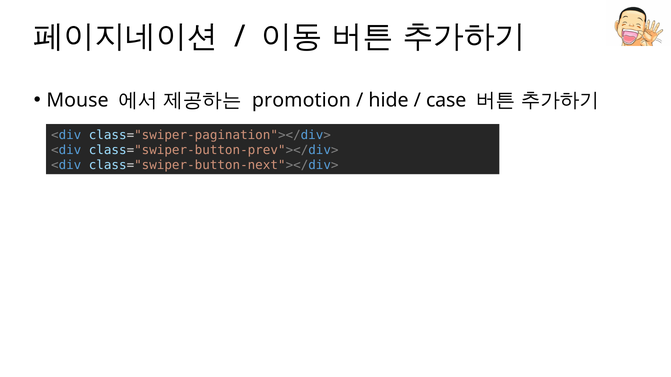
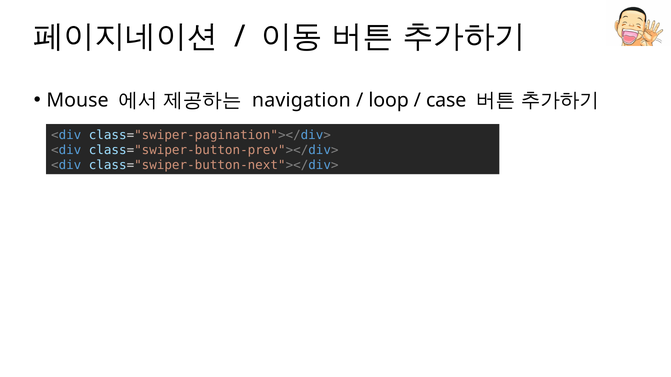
promotion: promotion -> navigation
hide: hide -> loop
